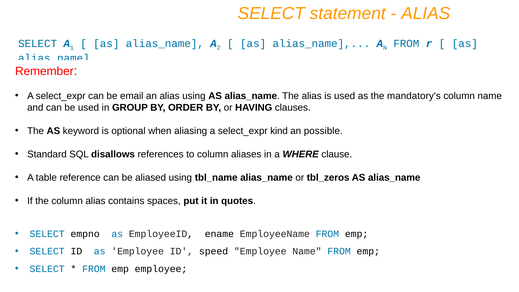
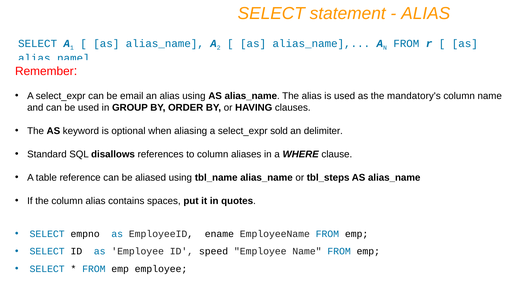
kind: kind -> sold
possible: possible -> delimiter
tbl_zeros: tbl_zeros -> tbl_steps
